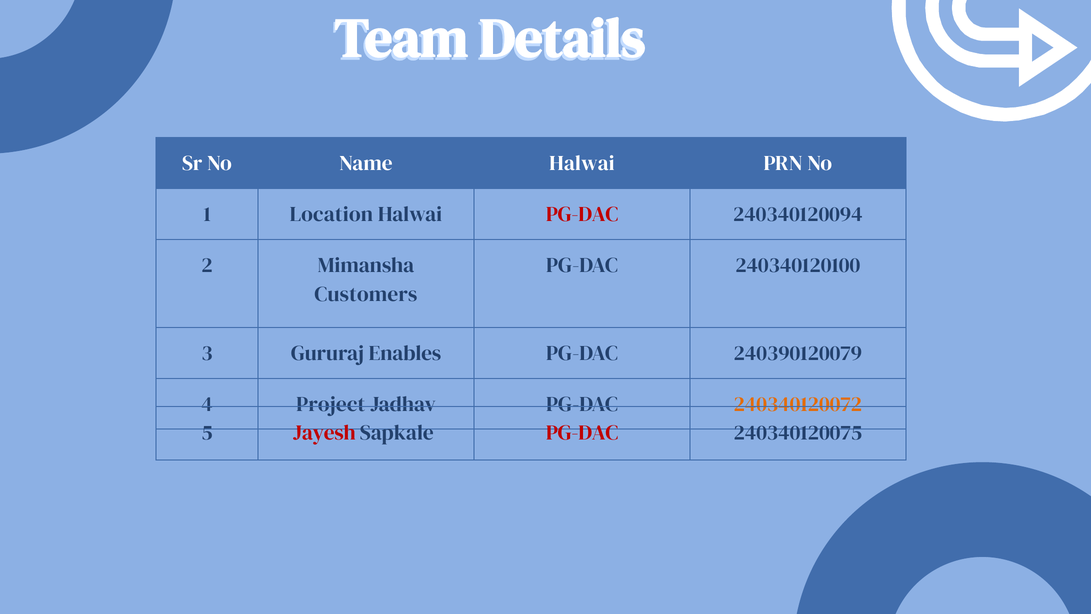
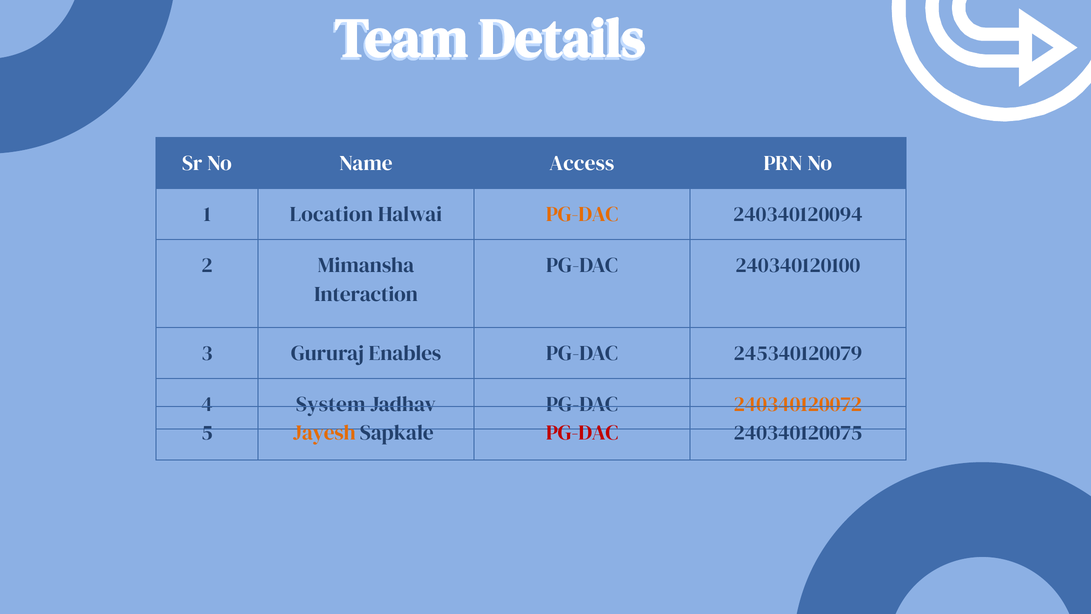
Name Halwai: Halwai -> Access
PG-DAC at (582, 214) colour: red -> orange
Customers: Customers -> Interaction
240390120079: 240390120079 -> 245340120079
Project: Project -> System
Jayesh colour: red -> orange
